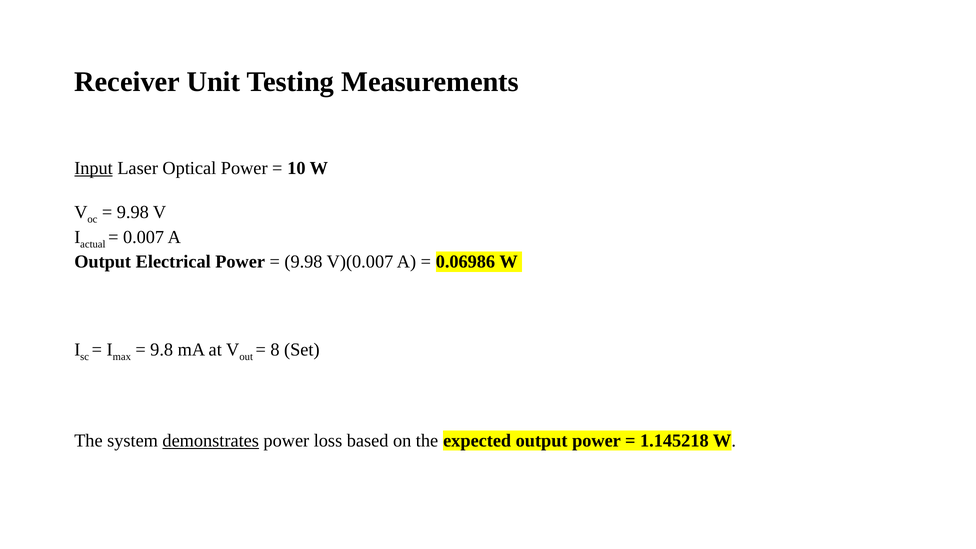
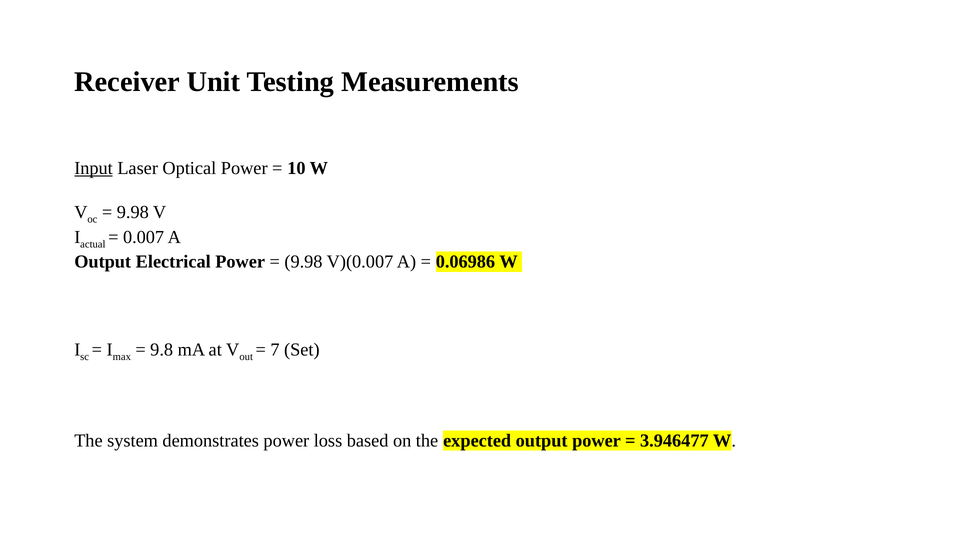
8: 8 -> 7
demonstrates underline: present -> none
1.145218: 1.145218 -> 3.946477
